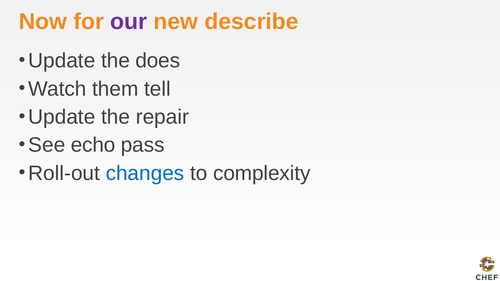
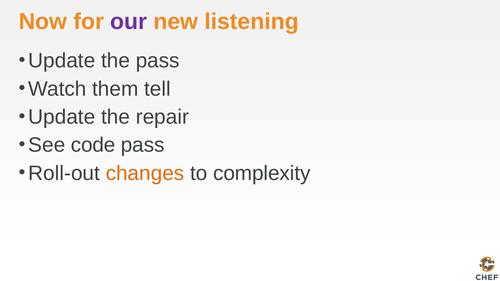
describe: describe -> listening
the does: does -> pass
echo: echo -> code
changes colour: blue -> orange
